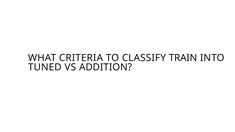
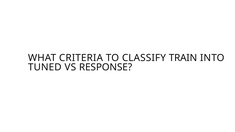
ADDITION: ADDITION -> RESPONSE
